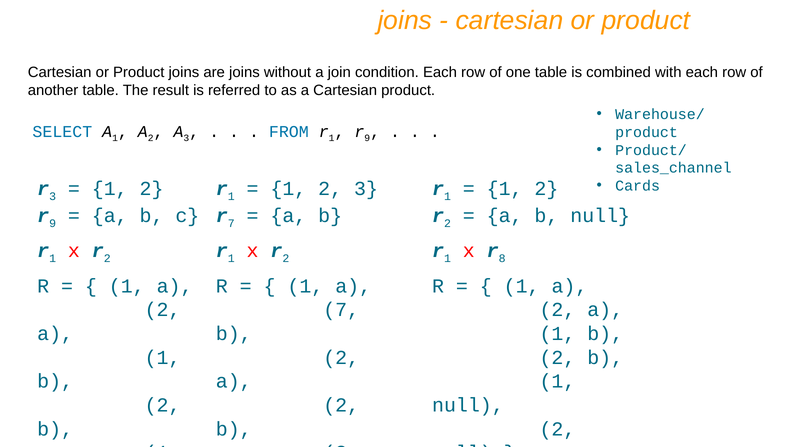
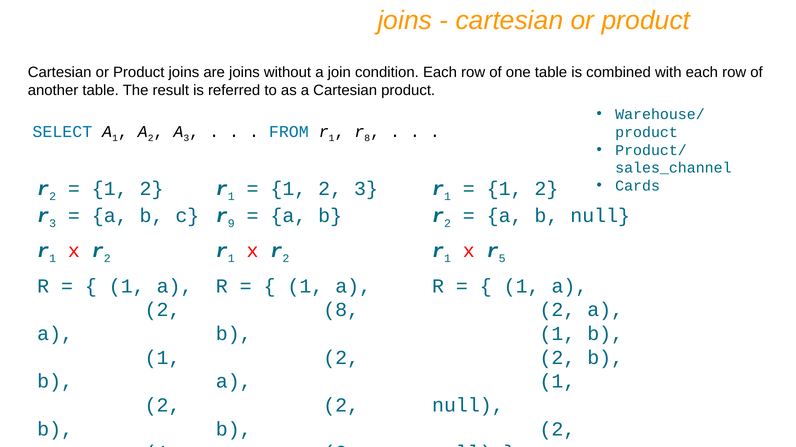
9 at (367, 138): 9 -> 8
3 at (53, 197): 3 -> 2
9 at (53, 224): 9 -> 3
r 7: 7 -> 9
8: 8 -> 5
7 at (341, 310): 7 -> 8
